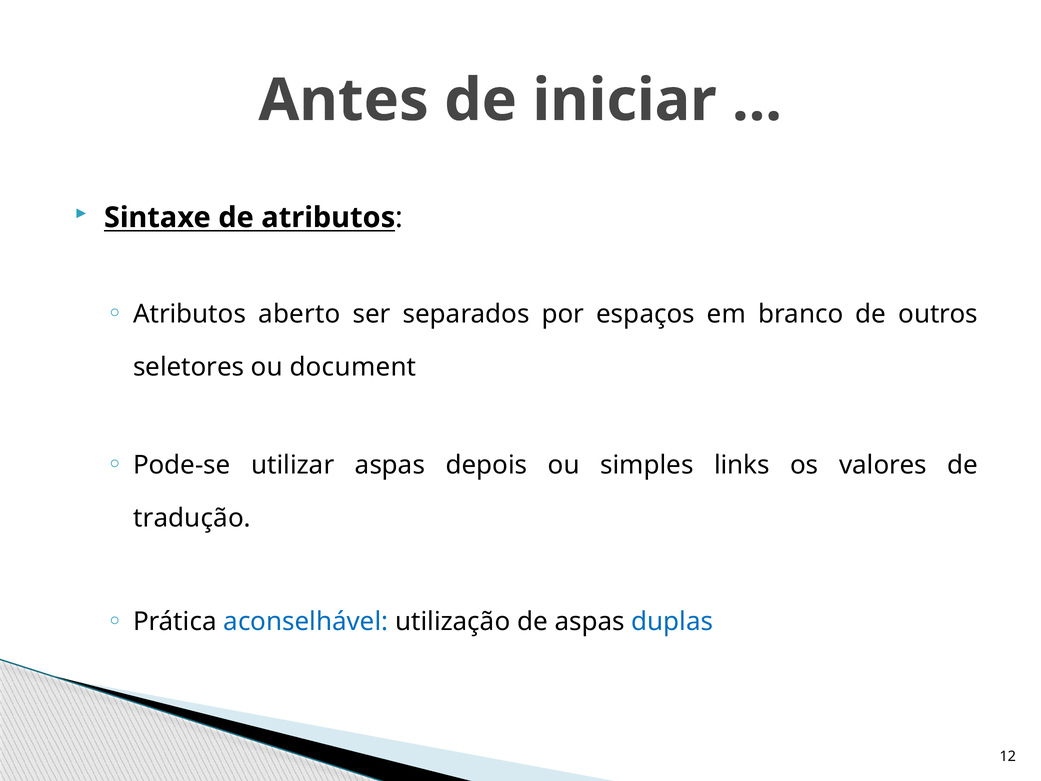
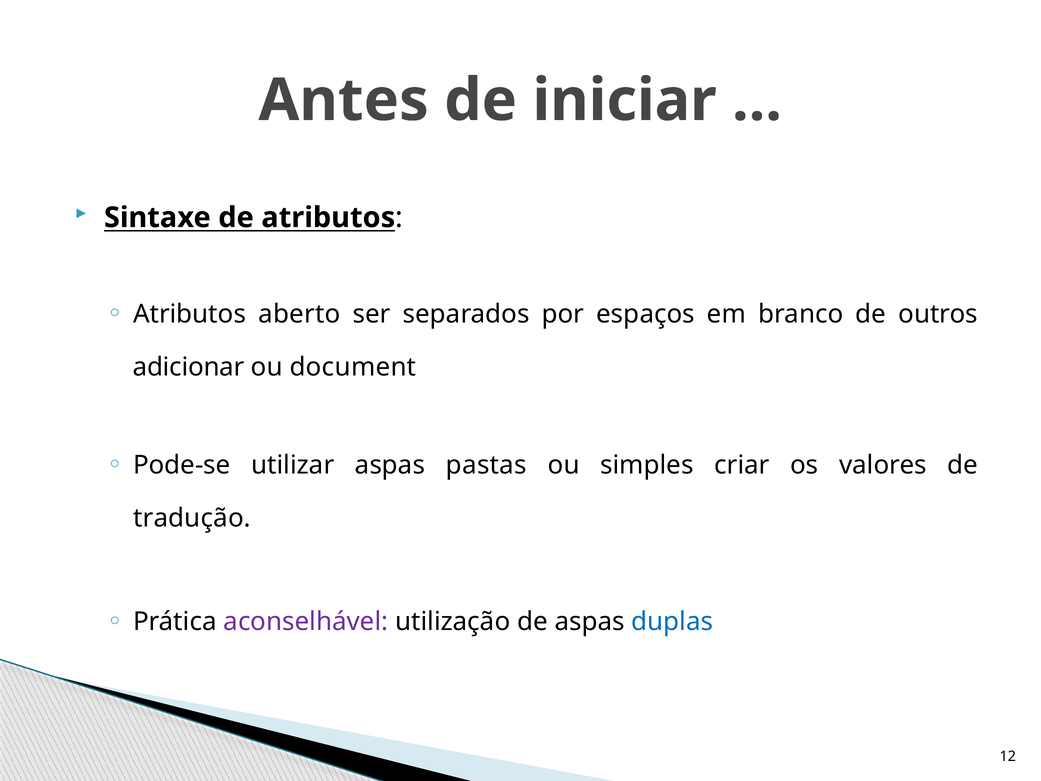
seletores: seletores -> adicionar
depois: depois -> pastas
links: links -> criar
aconselhável colour: blue -> purple
